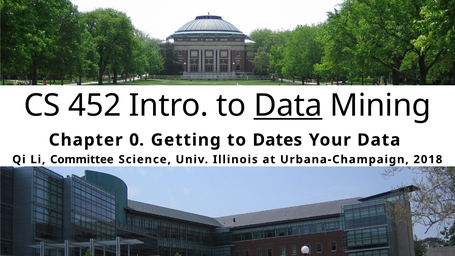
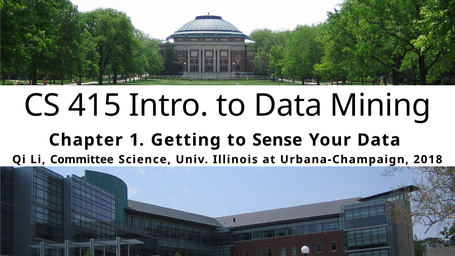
452: 452 -> 415
Data at (288, 105) underline: present -> none
Chapter 0: 0 -> 1
Dates: Dates -> Sense
